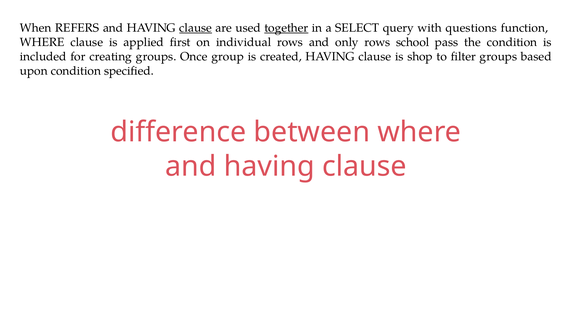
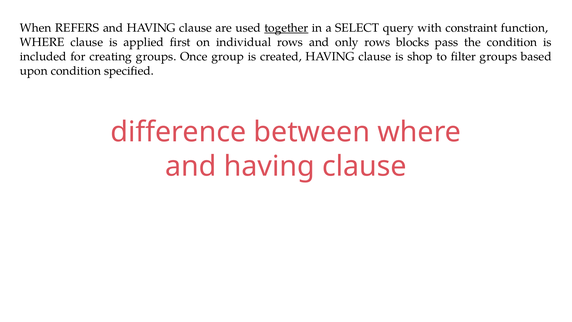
clause at (196, 28) underline: present -> none
questions: questions -> constraint
school: school -> blocks
